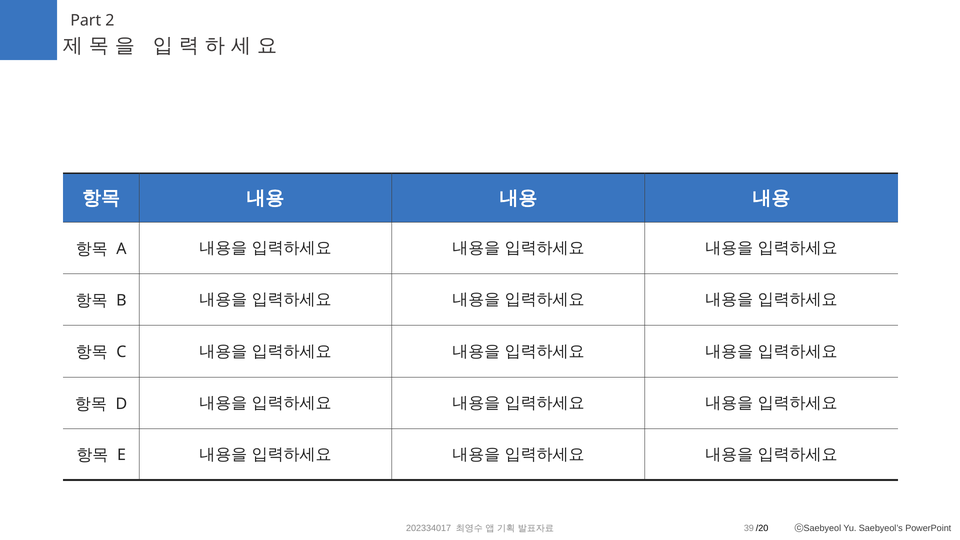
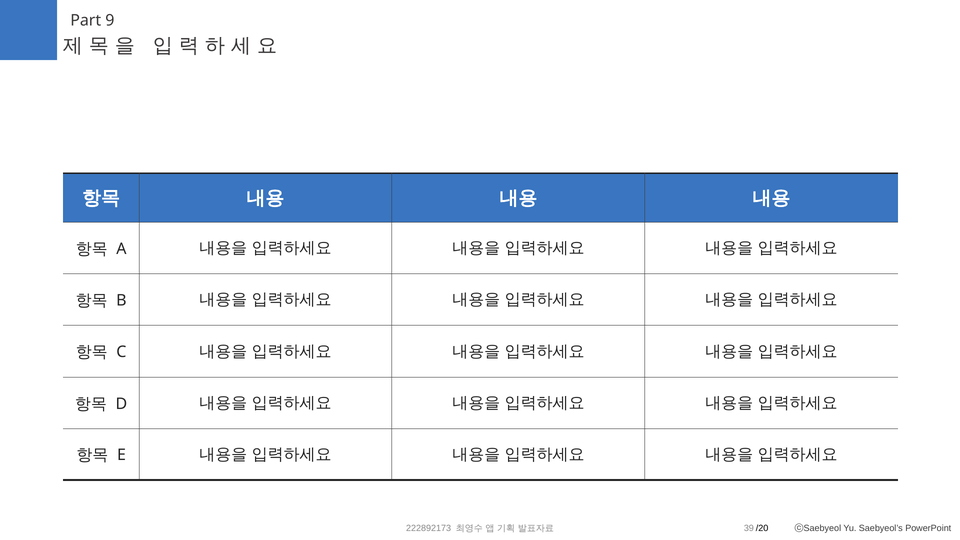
2: 2 -> 9
202334017: 202334017 -> 222892173
